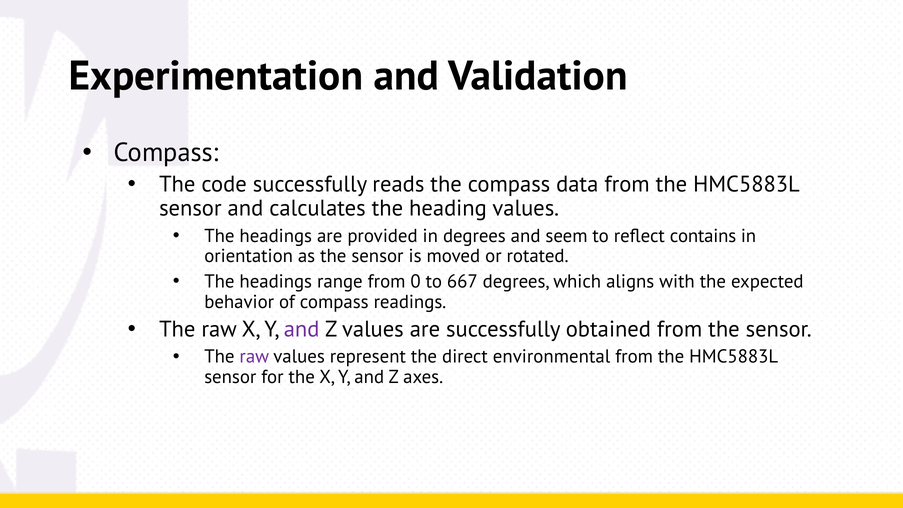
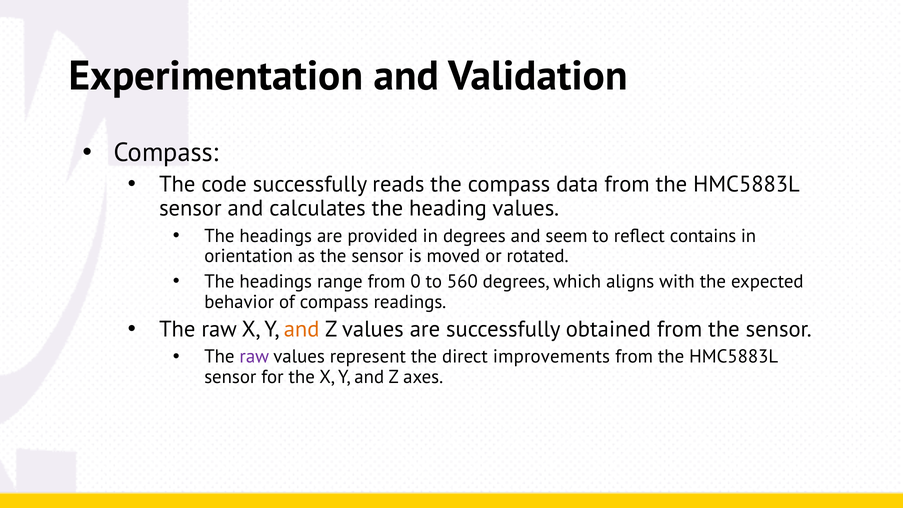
667: 667 -> 560
and at (302, 329) colour: purple -> orange
environmental: environmental -> improvements
